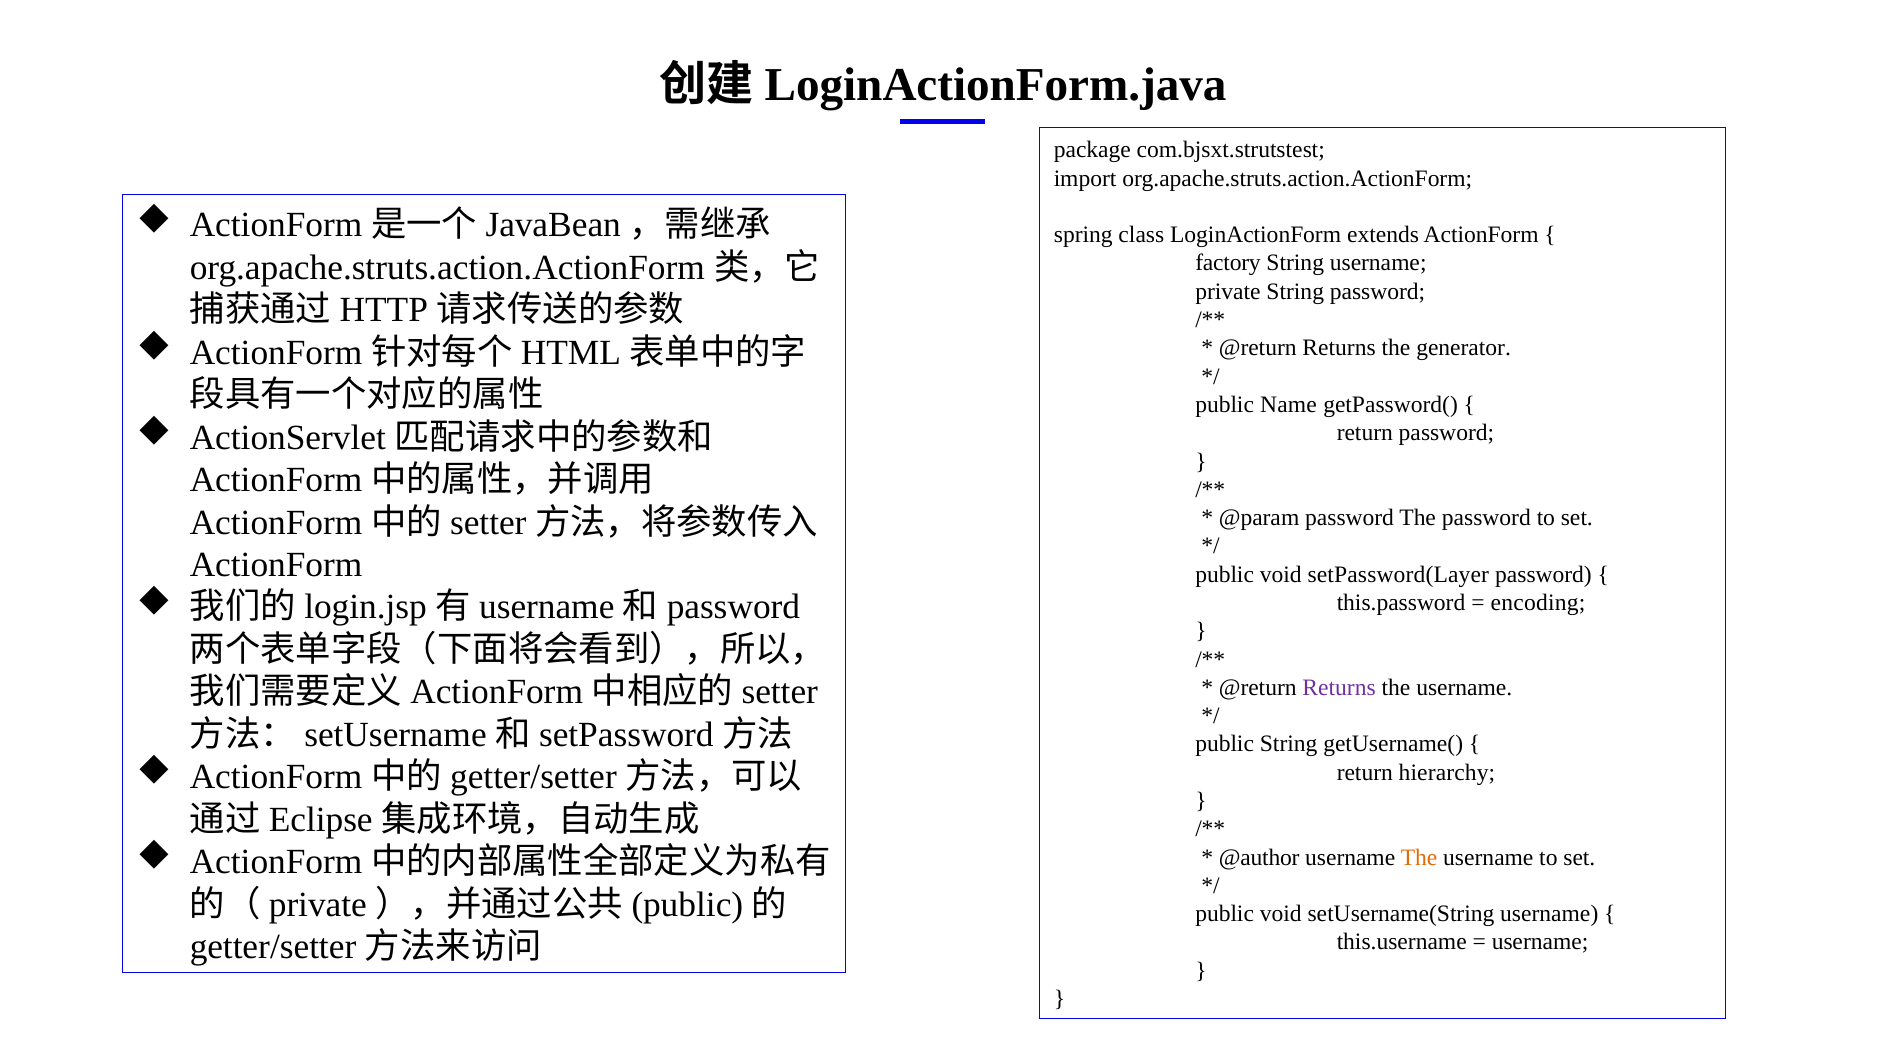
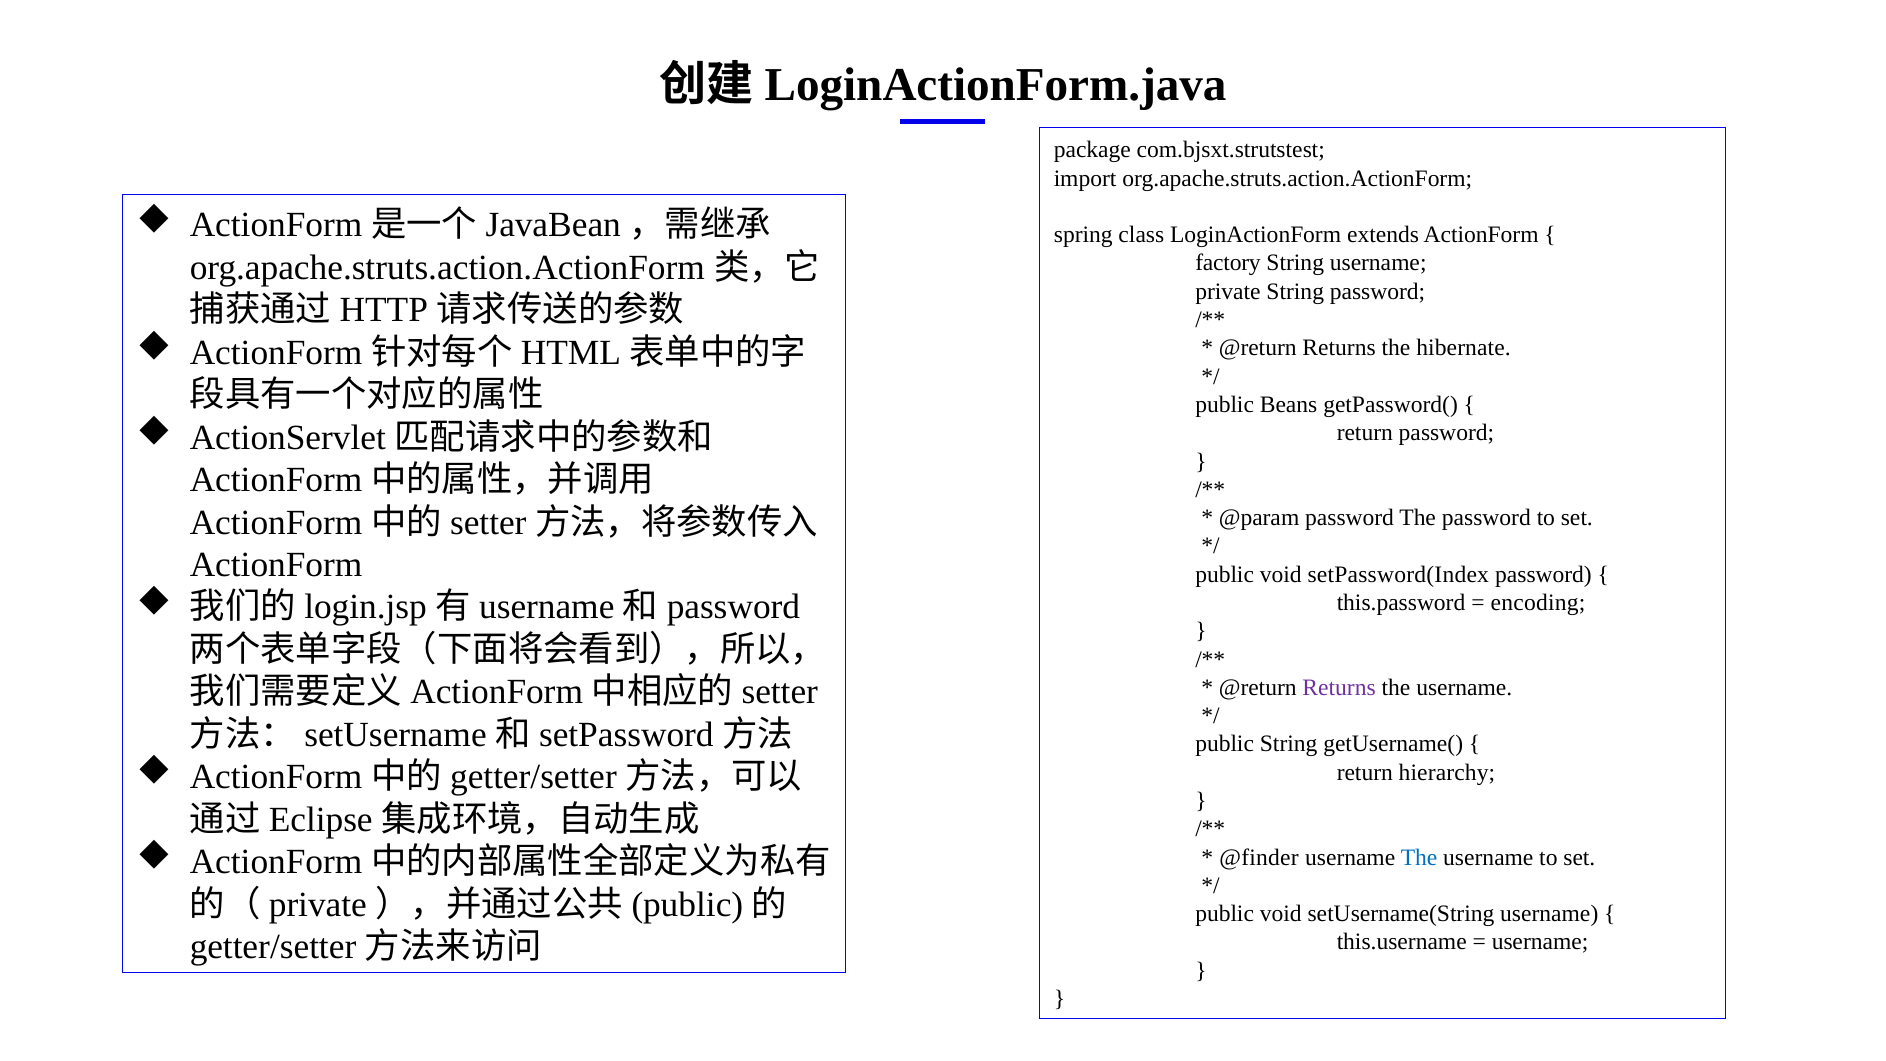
generator: generator -> hibernate
Name: Name -> Beans
setPassword(Layer: setPassword(Layer -> setPassword(Index
@author: @author -> @finder
The at (1419, 857) colour: orange -> blue
